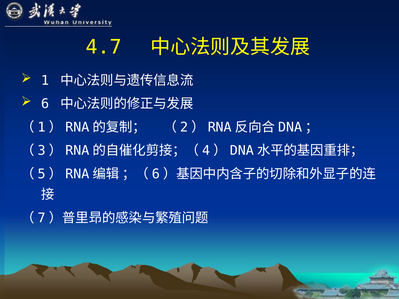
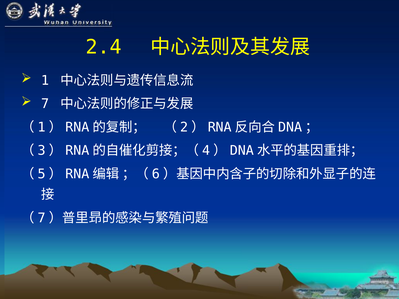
4.7: 4.7 -> 2.4
6: 6 -> 7
